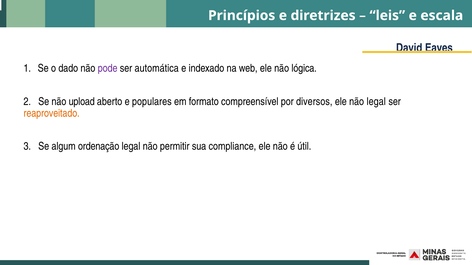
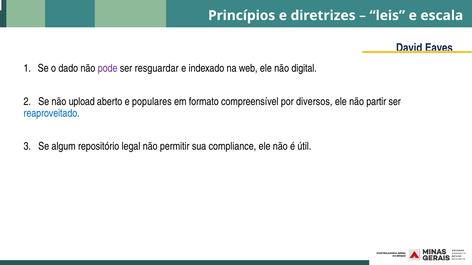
automática: automática -> resguardar
lógica: lógica -> digital
não legal: legal -> partir
reaproveitado colour: orange -> blue
ordenação: ordenação -> repositório
